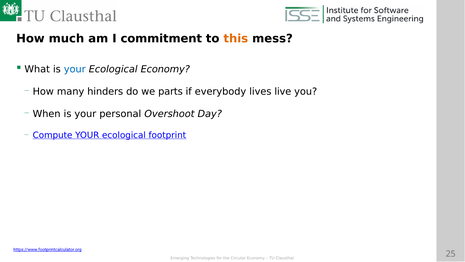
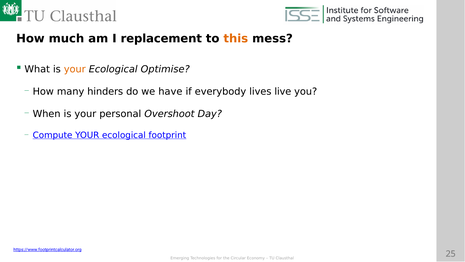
commitment: commitment -> replacement
your at (75, 69) colour: blue -> orange
Ecological Economy: Economy -> Optimise
parts: parts -> have
